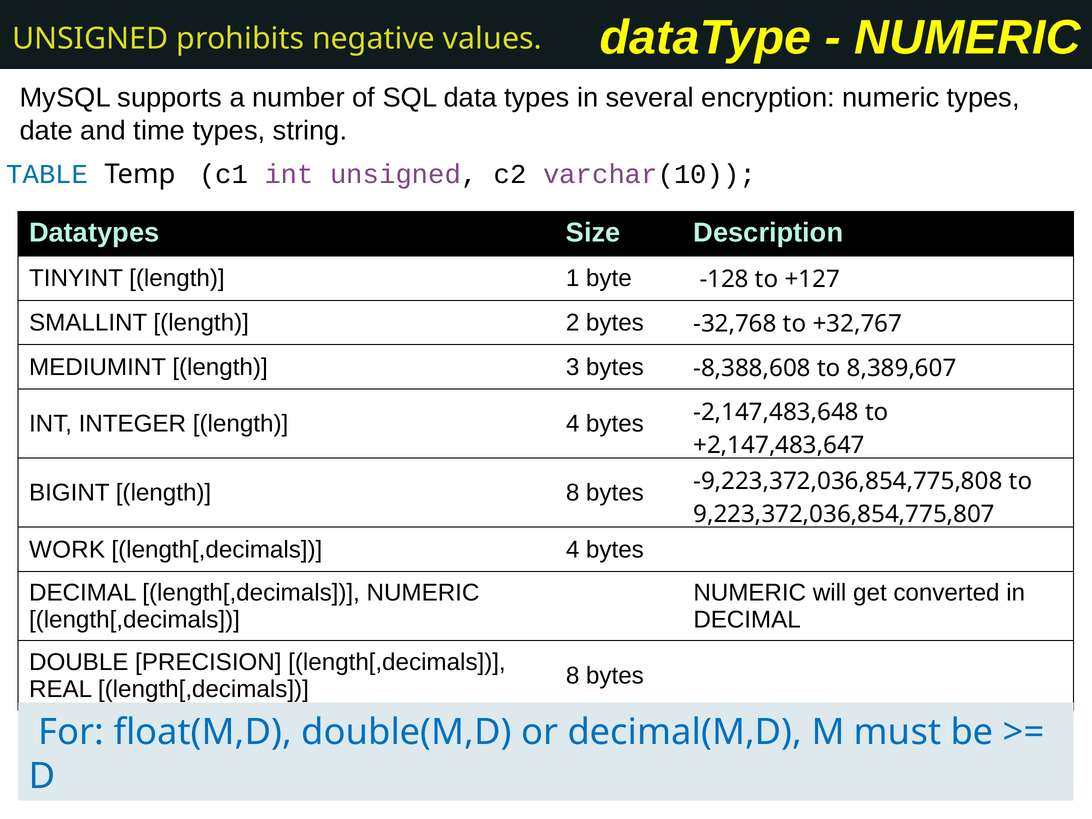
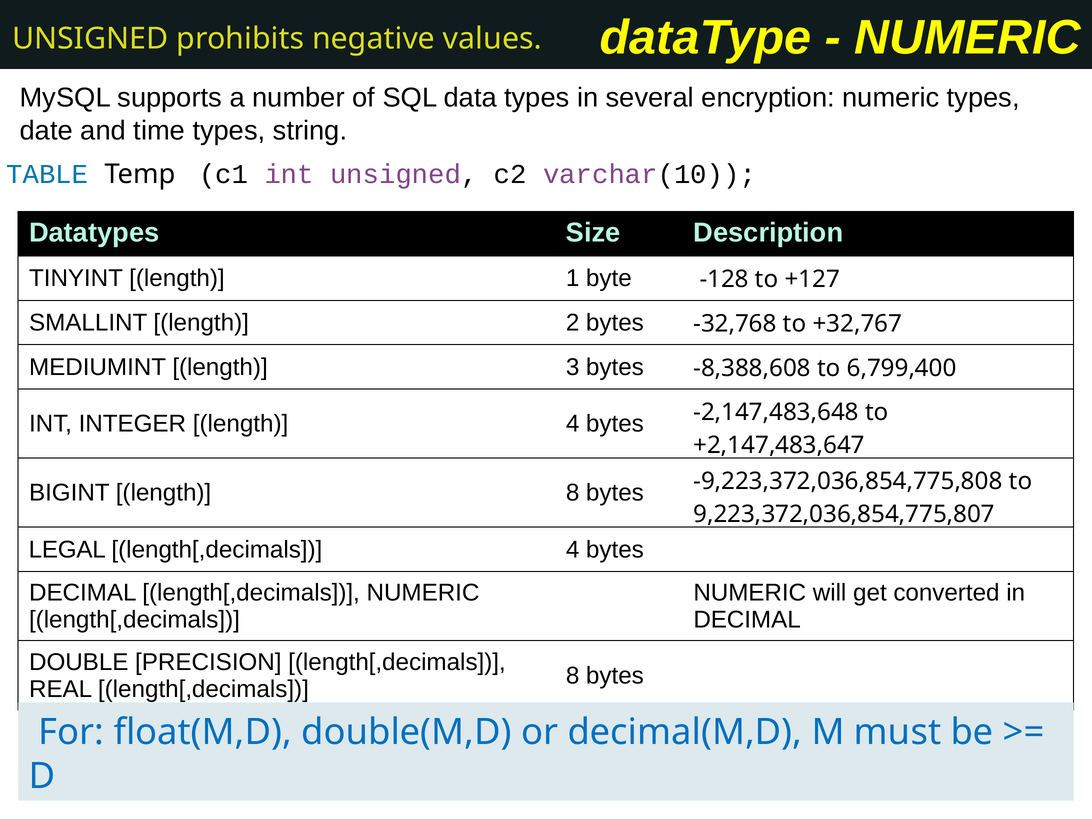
8,389,607: 8,389,607 -> 6,799,400
WORK: WORK -> LEGAL
